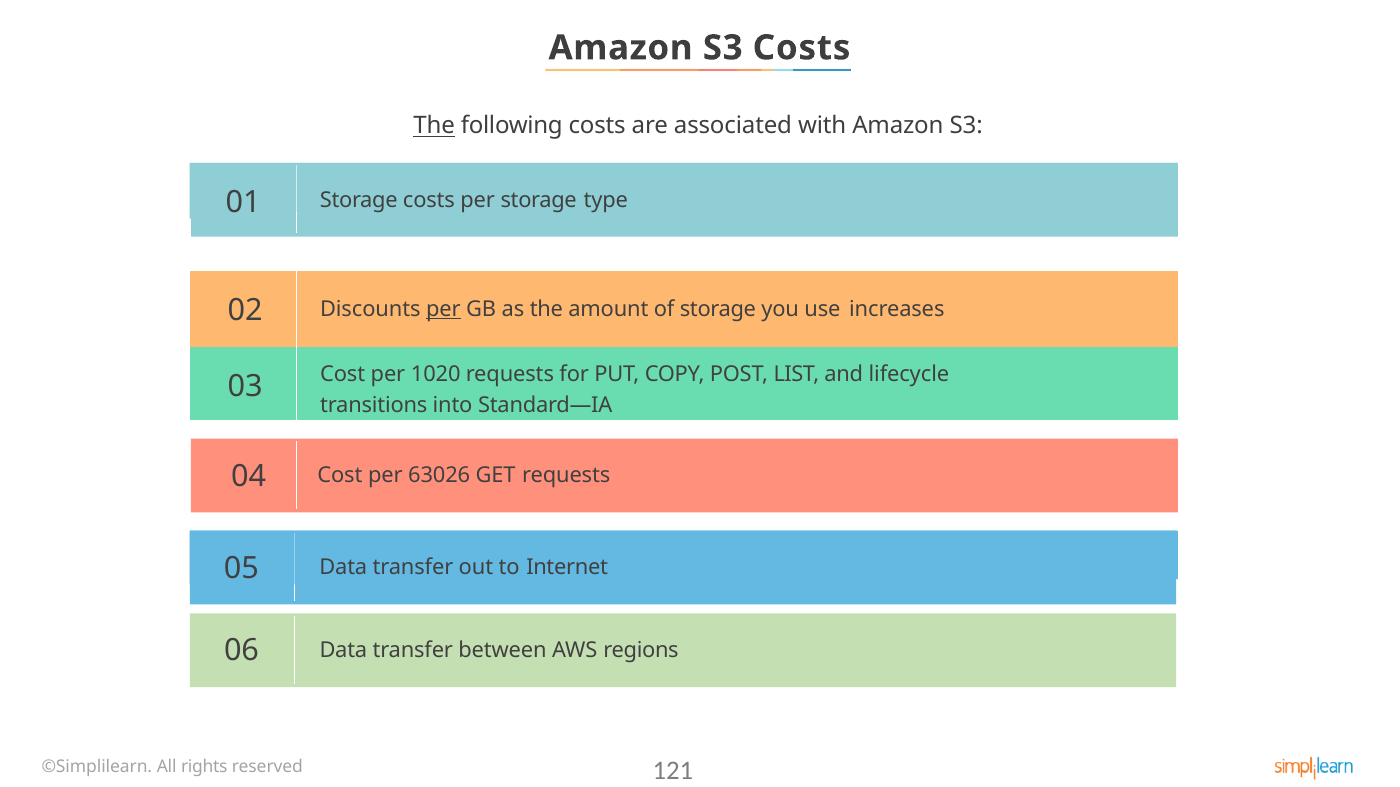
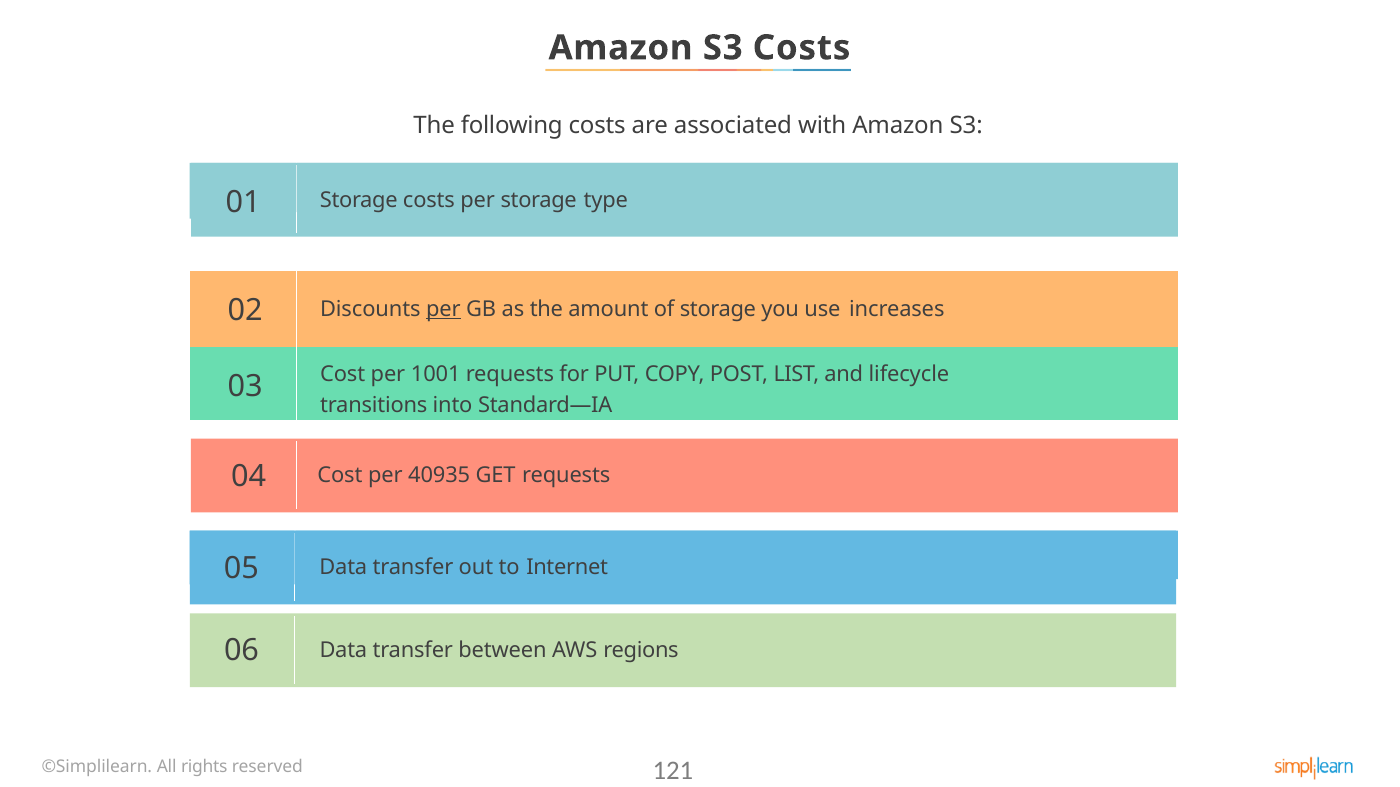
The at (434, 126) underline: present -> none
1020: 1020 -> 1001
63026: 63026 -> 40935
